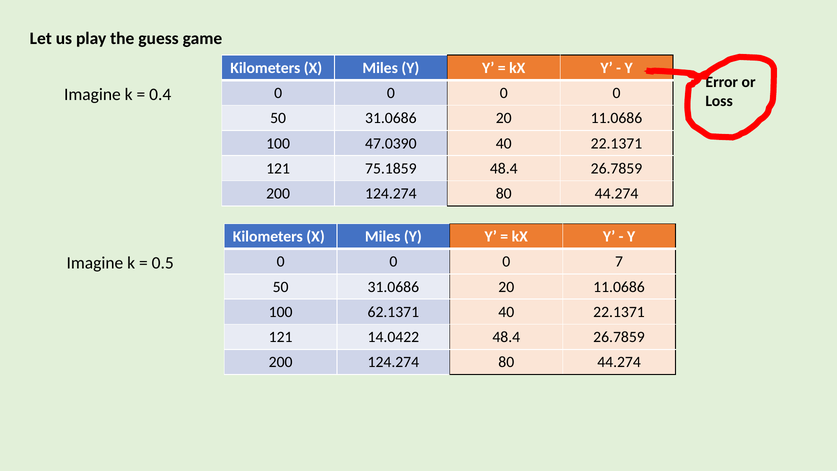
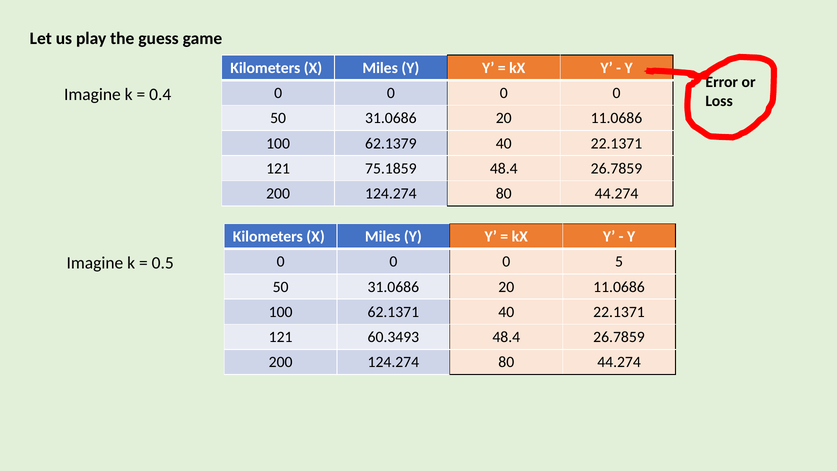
47.0390: 47.0390 -> 62.1379
7: 7 -> 5
14.0422: 14.0422 -> 60.3493
